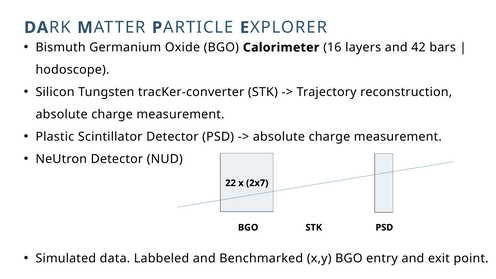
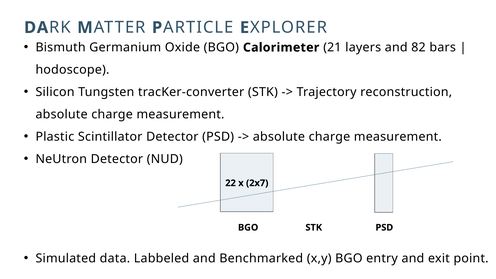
16: 16 -> 21
42: 42 -> 82
